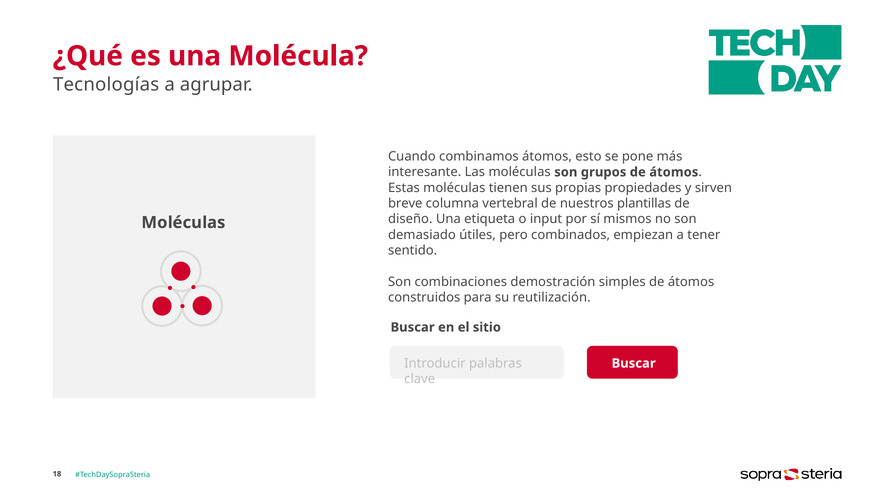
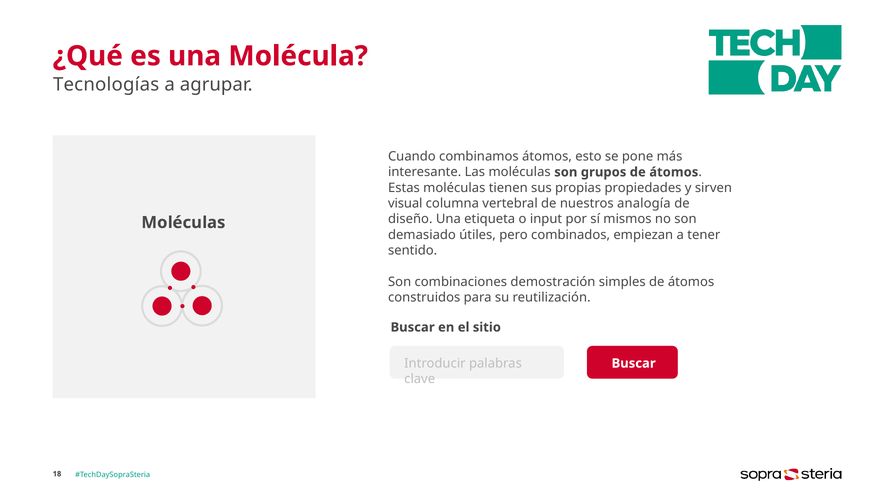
breve: breve -> visual
plantillas: plantillas -> analogía
